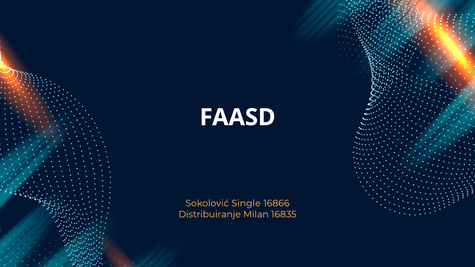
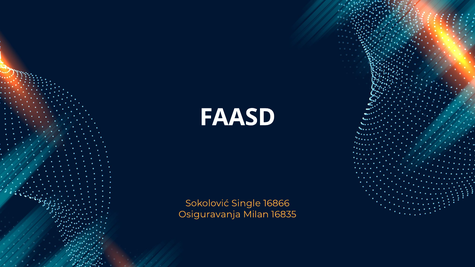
Distribuiranje: Distribuiranje -> Osiguravanja
